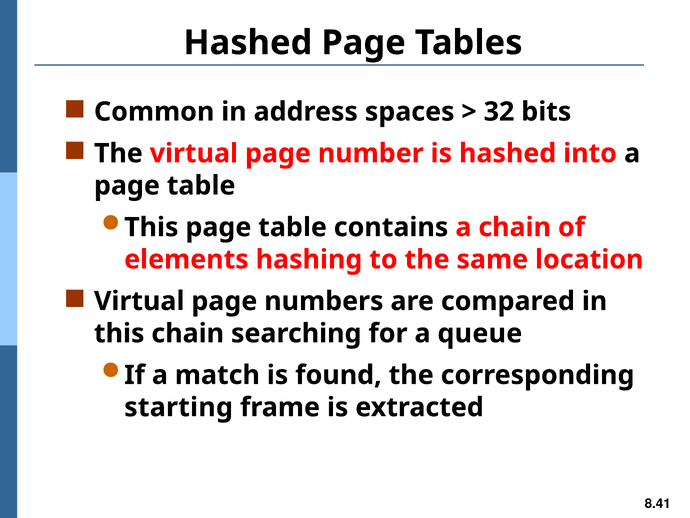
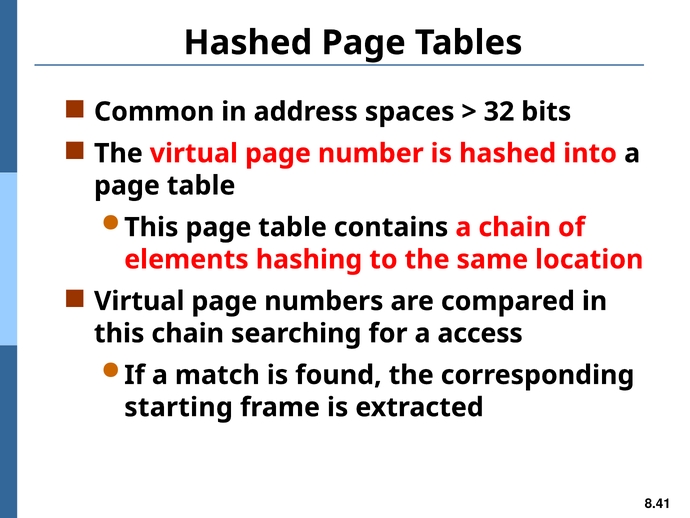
queue: queue -> access
